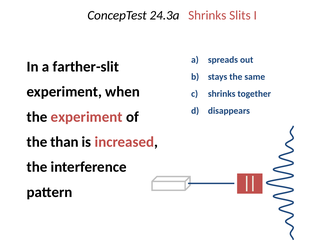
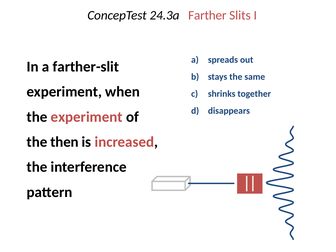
24.3a Shrinks: Shrinks -> Farther
than: than -> then
